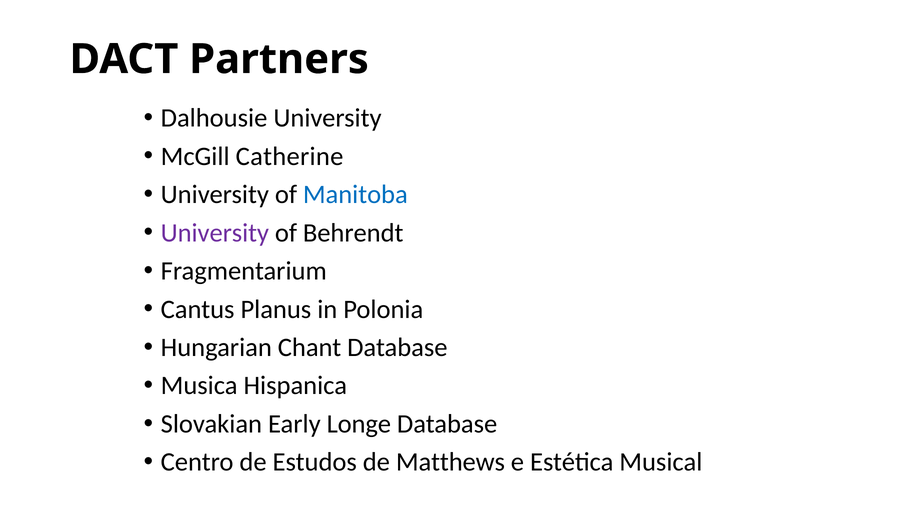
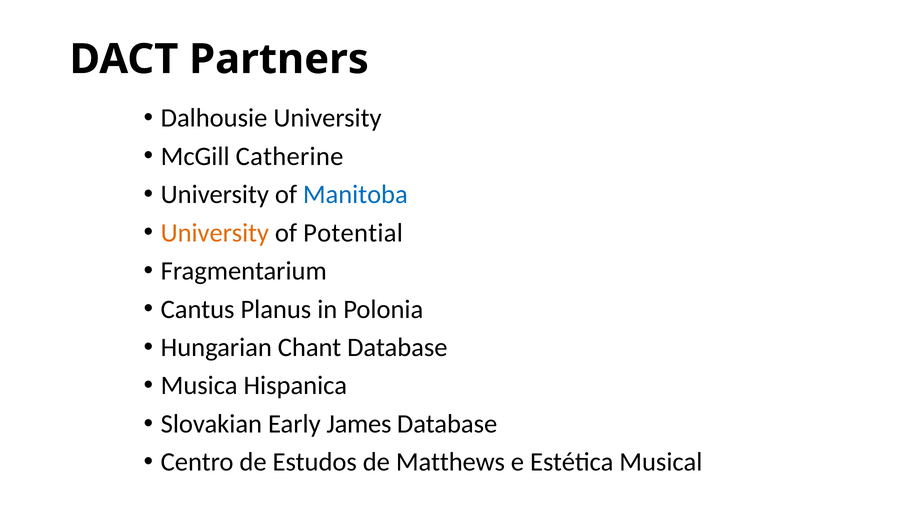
University at (215, 233) colour: purple -> orange
Behrendt: Behrendt -> Potential
Longe: Longe -> James
